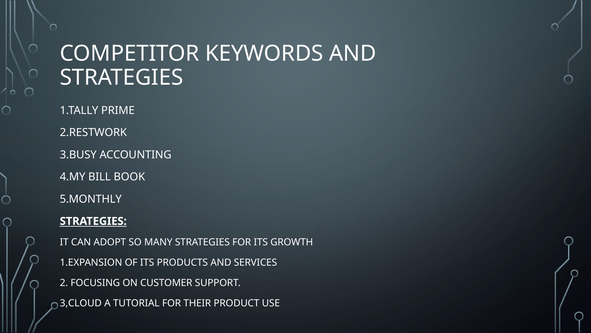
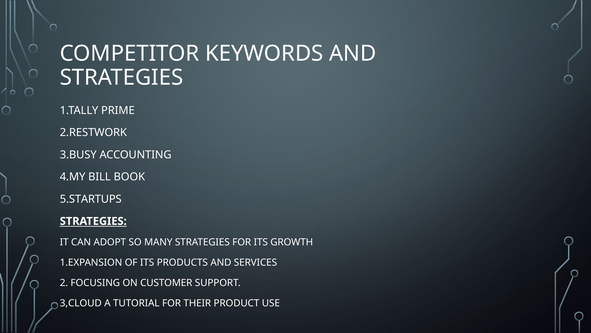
5.MONTHLY: 5.MONTHLY -> 5.STARTUPS
